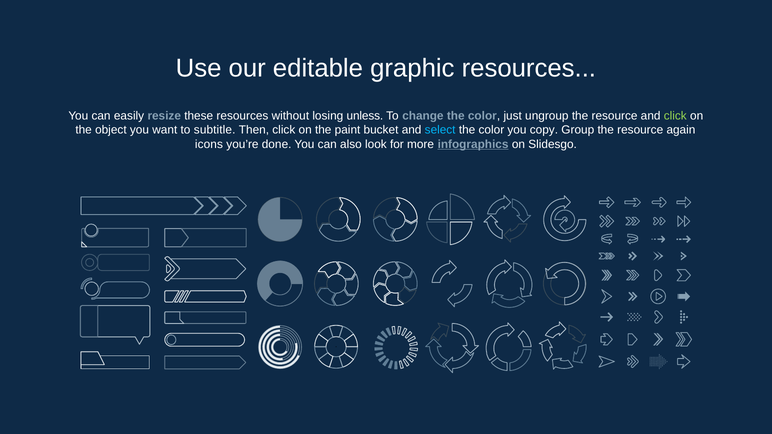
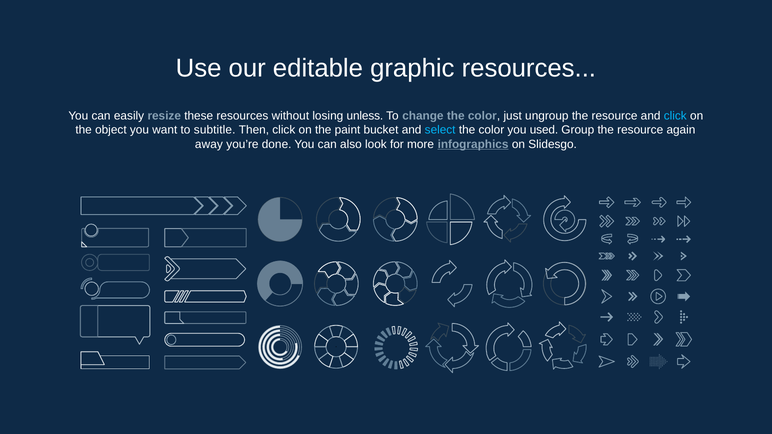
click at (675, 116) colour: light green -> light blue
copy: copy -> used
icons: icons -> away
